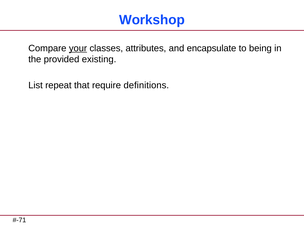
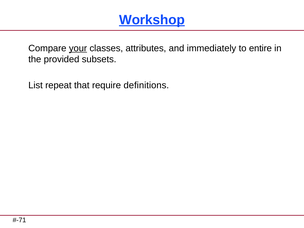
Workshop underline: none -> present
encapsulate: encapsulate -> immediately
being: being -> entire
existing: existing -> subsets
